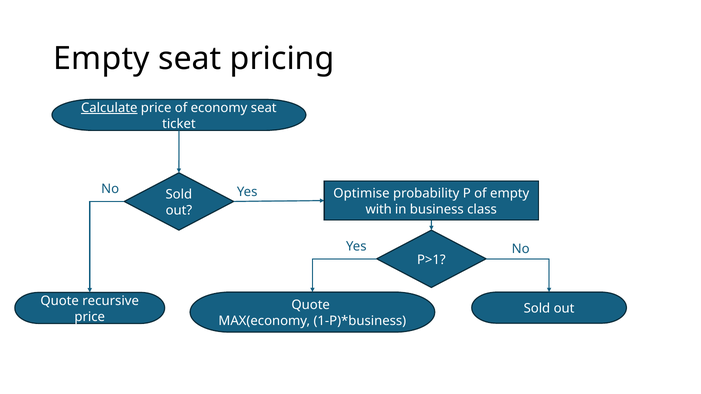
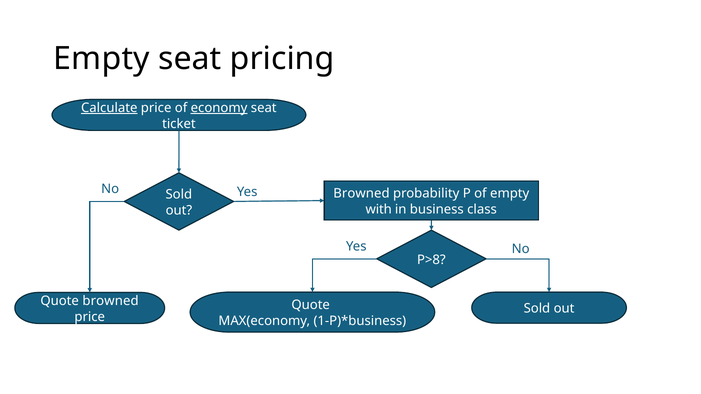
economy underline: none -> present
No Optimise: Optimise -> Browned
P>1: P>1 -> P>8
Quote recursive: recursive -> browned
